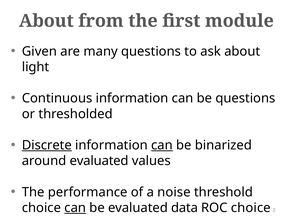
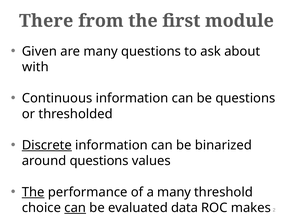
About at (46, 21): About -> There
light: light -> with
can at (162, 145) underline: present -> none
around evaluated: evaluated -> questions
The at (33, 192) underline: none -> present
a noise: noise -> many
ROC choice: choice -> makes
